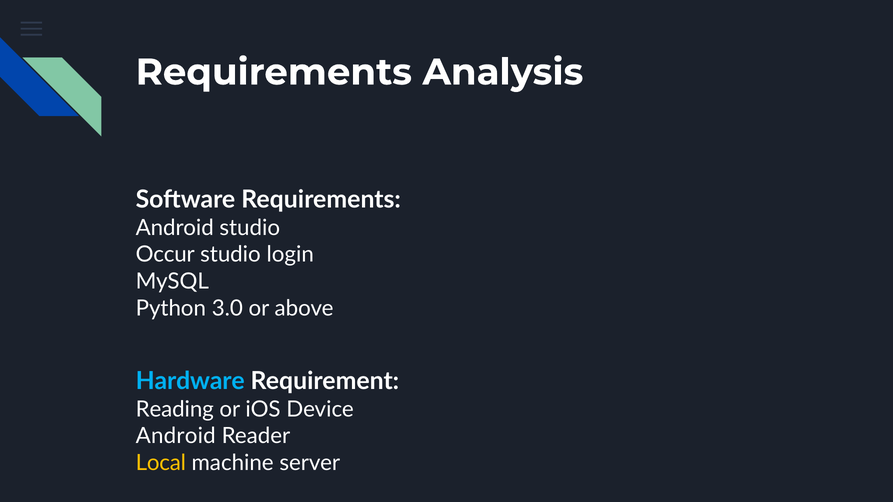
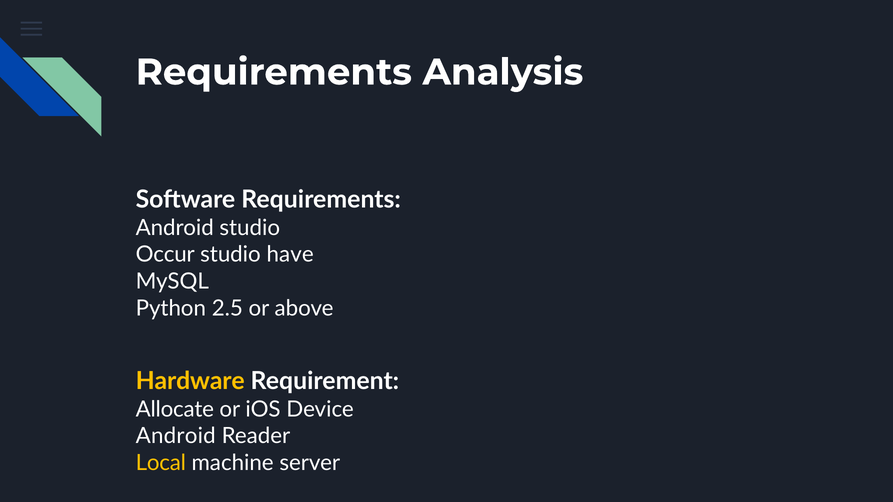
login: login -> have
3.0: 3.0 -> 2.5
Hardware colour: light blue -> yellow
Reading: Reading -> Allocate
